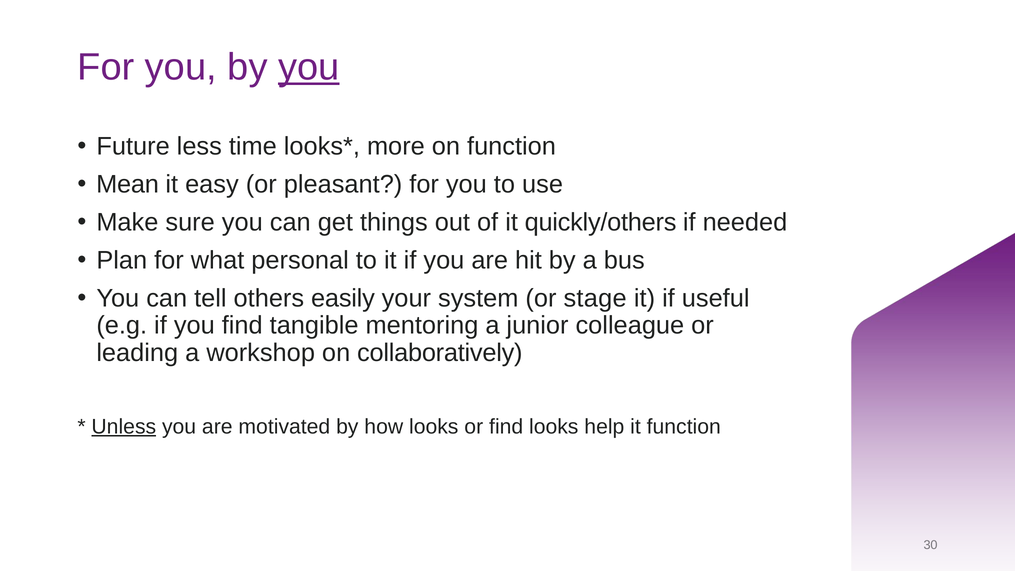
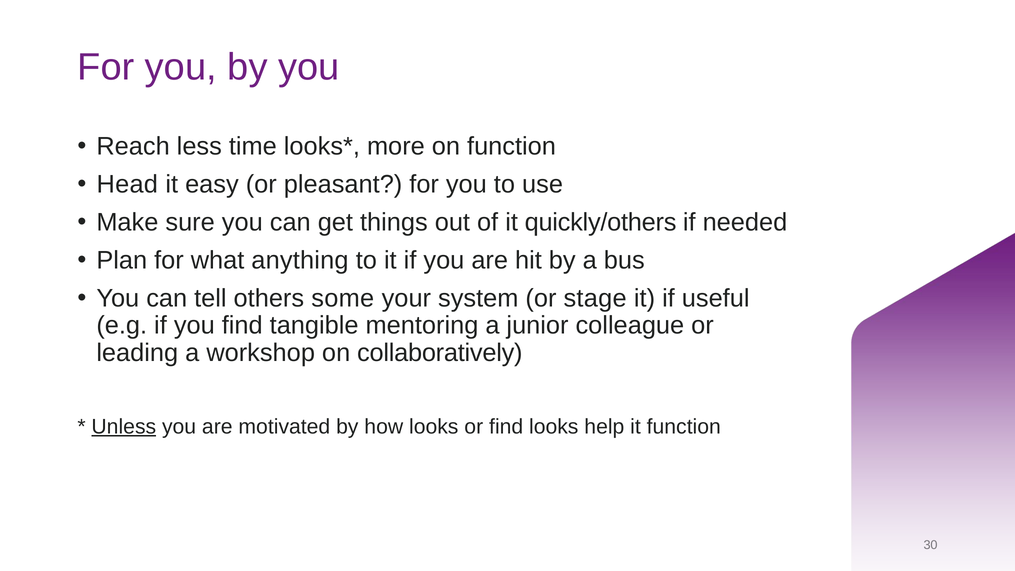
you at (309, 67) underline: present -> none
Future: Future -> Reach
Mean: Mean -> Head
personal: personal -> anything
easily: easily -> some
